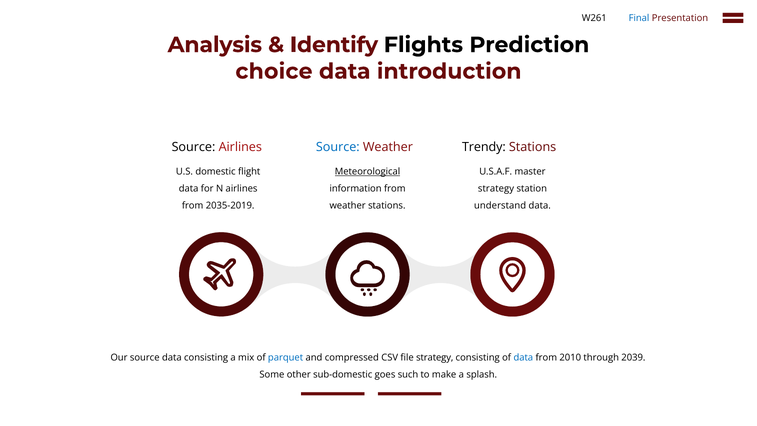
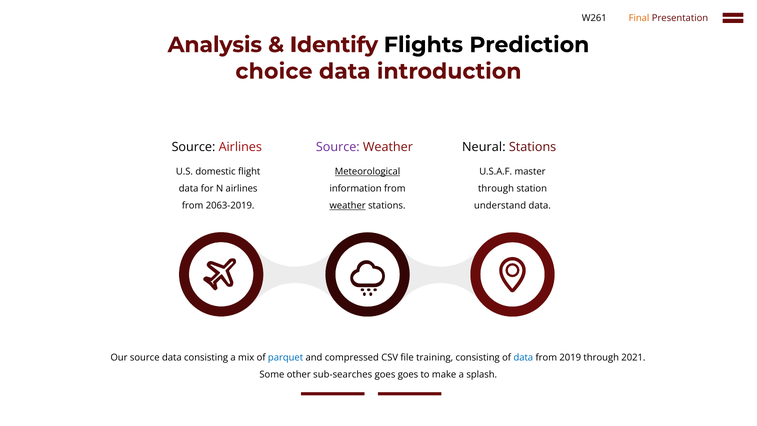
Final colour: blue -> orange
Source at (338, 147) colour: blue -> purple
Trendy: Trendy -> Neural
strategy at (496, 189): strategy -> through
2035-2019: 2035-2019 -> 2063-2019
weather at (348, 206) underline: none -> present
file strategy: strategy -> training
2010: 2010 -> 2019
2039: 2039 -> 2021
sub-domestic: sub-domestic -> sub-searches
goes such: such -> goes
